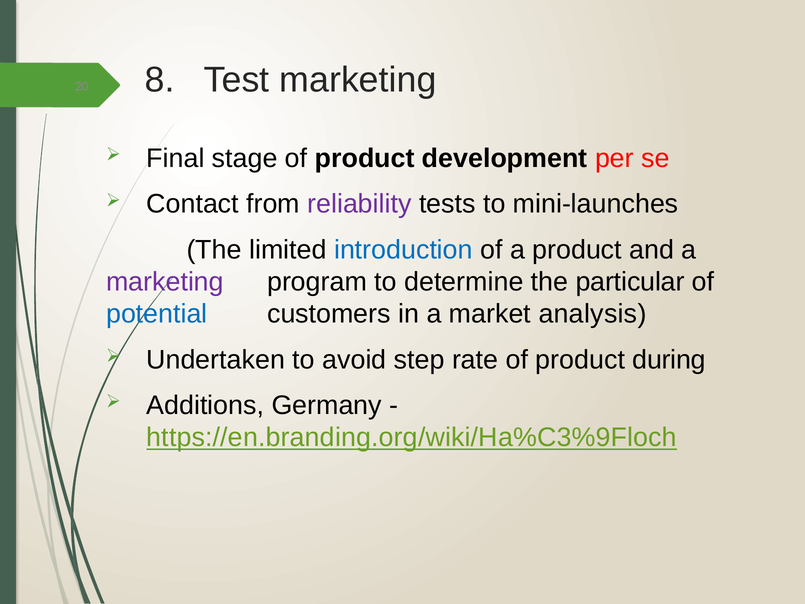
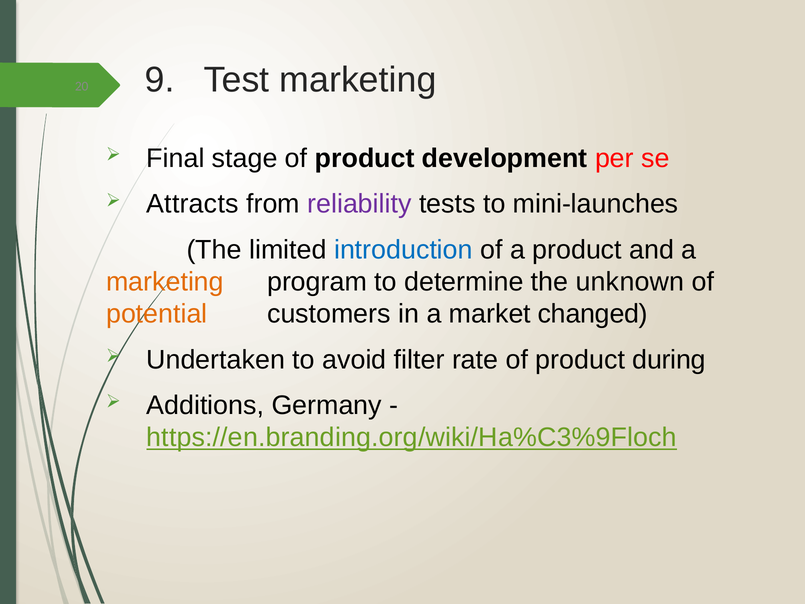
8: 8 -> 9
Contact: Contact -> Attracts
marketing at (165, 282) colour: purple -> orange
particular: particular -> unknown
potential colour: blue -> orange
analysis: analysis -> changed
step: step -> filter
